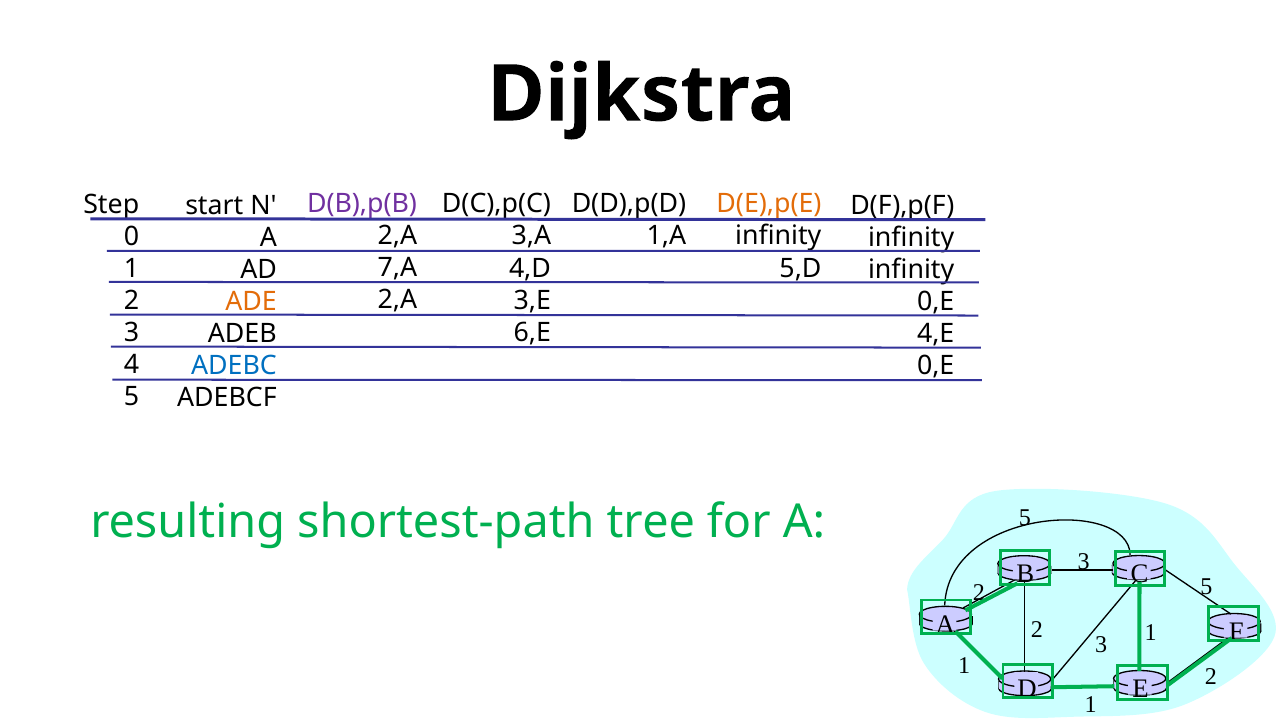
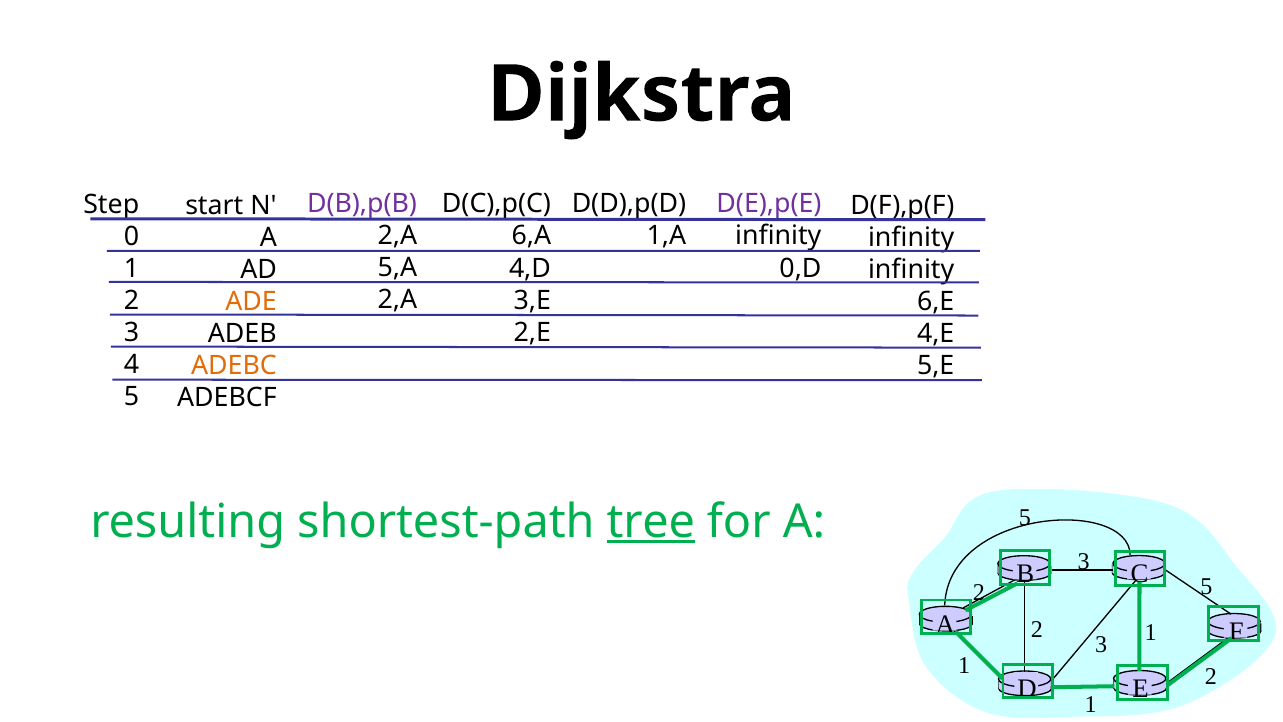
D(E),p(E colour: orange -> purple
3,A: 3,A -> 6,A
7,A: 7,A -> 5,A
5,D: 5,D -> 0,D
0,E at (936, 302): 0,E -> 6,E
6,E: 6,E -> 2,E
ADEBC colour: blue -> orange
0,E at (936, 366): 0,E -> 5,E
tree underline: none -> present
